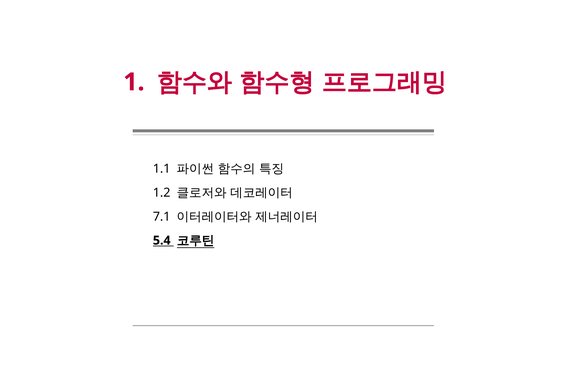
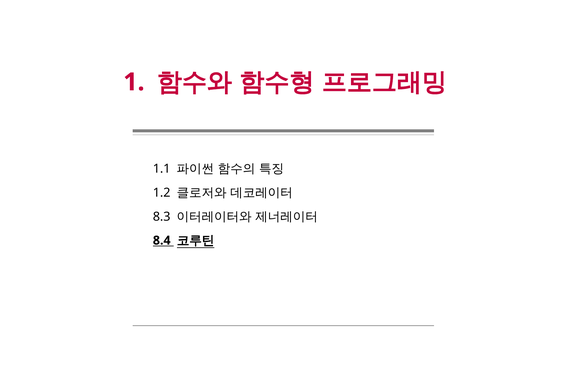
7.1: 7.1 -> 8.3
5.4: 5.4 -> 8.4
